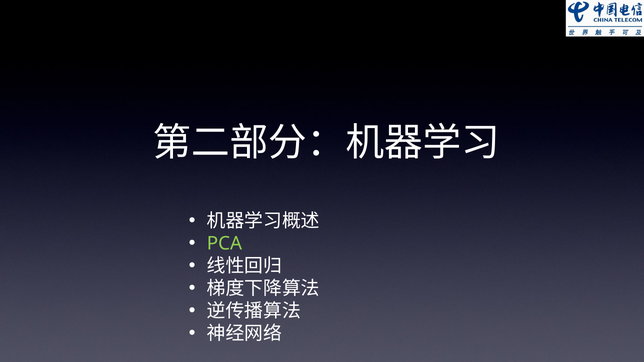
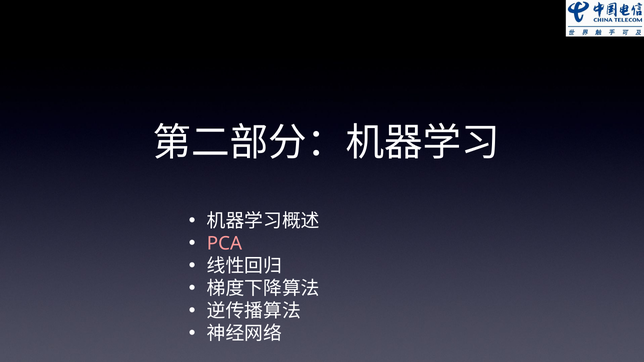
PCA colour: light green -> pink
